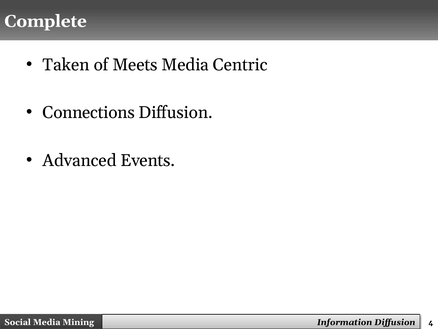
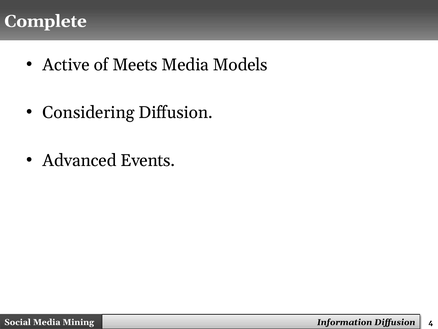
Taken: Taken -> Active
Centric: Centric -> Models
Connections: Connections -> Considering
